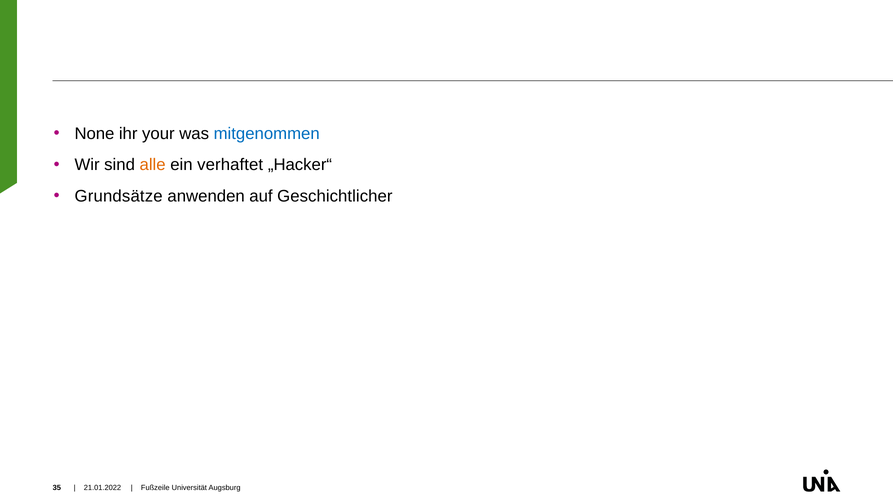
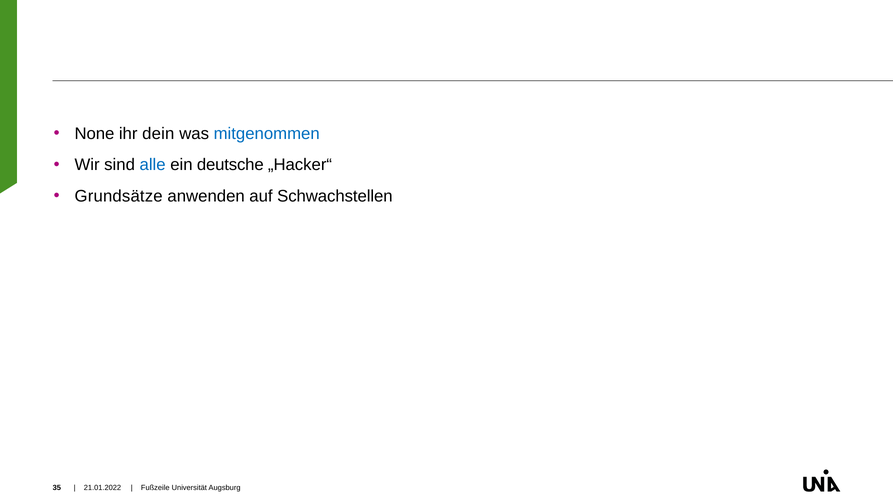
your: your -> dein
alle colour: orange -> blue
verhaftet: verhaftet -> deutsche
Geschichtlicher: Geschichtlicher -> Schwachstellen
